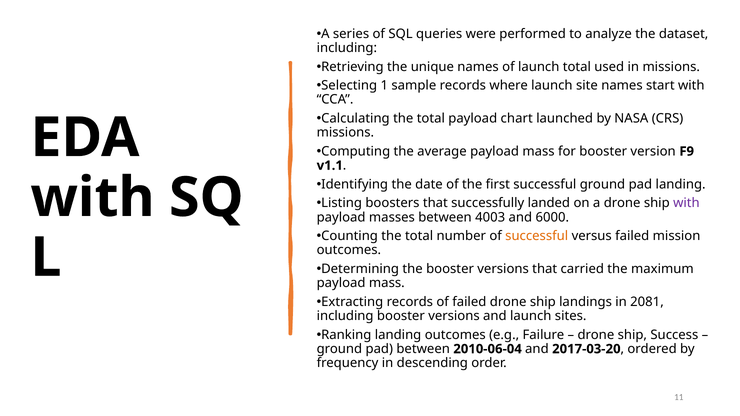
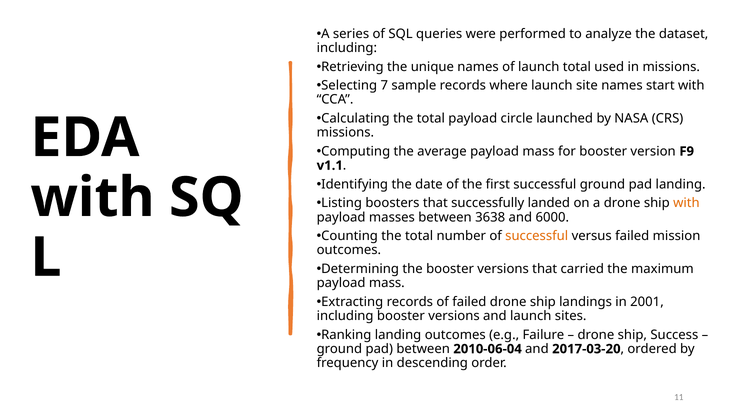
1: 1 -> 7
chart: chart -> circle
with at (686, 203) colour: purple -> orange
4003: 4003 -> 3638
2081: 2081 -> 2001
